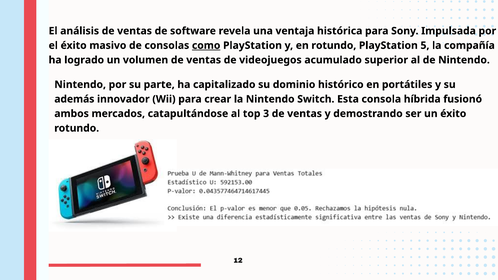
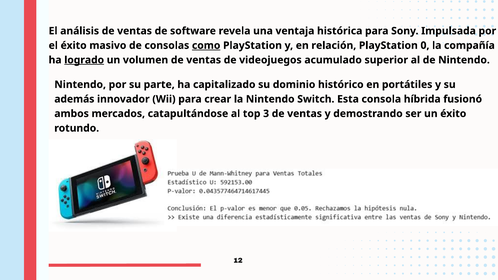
en rotundo: rotundo -> relación
5: 5 -> 0
logrado underline: none -> present
